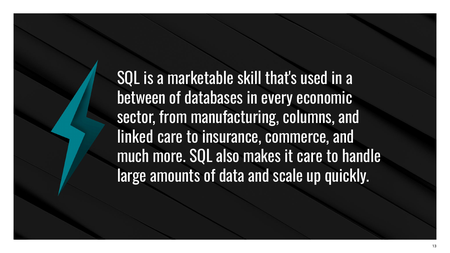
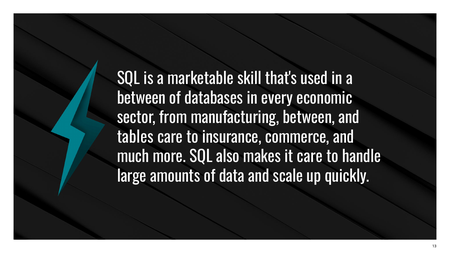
manufacturing columns: columns -> between
linked: linked -> tables
